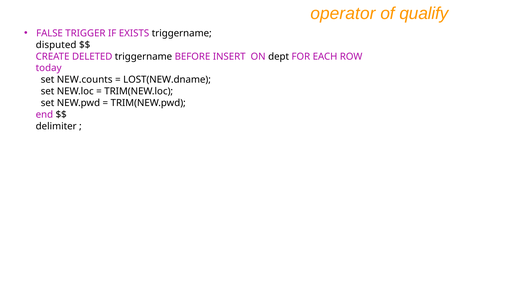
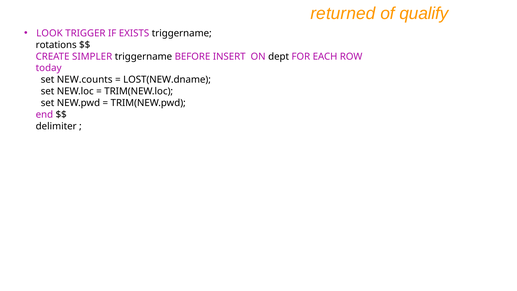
operator: operator -> returned
FALSE: FALSE -> LOOK
disputed: disputed -> rotations
DELETED: DELETED -> SIMPLER
